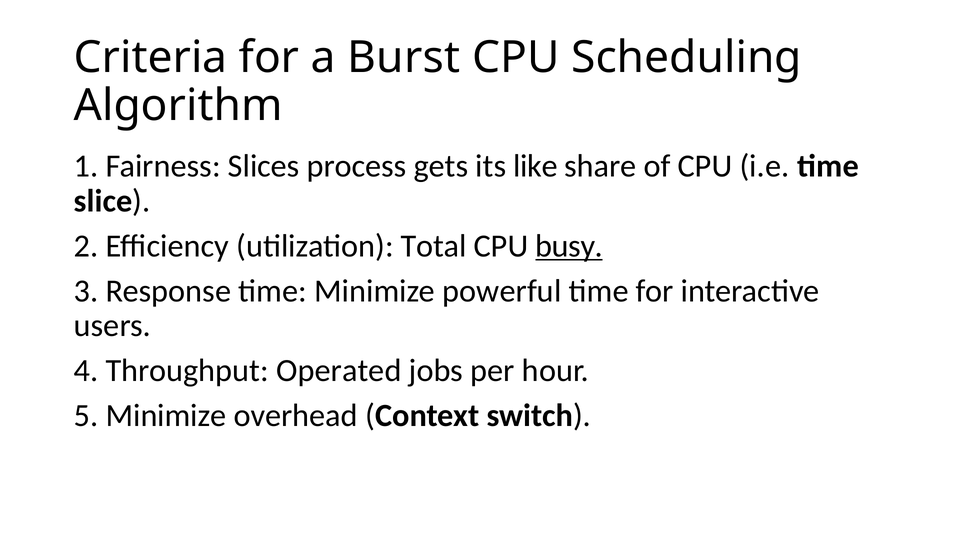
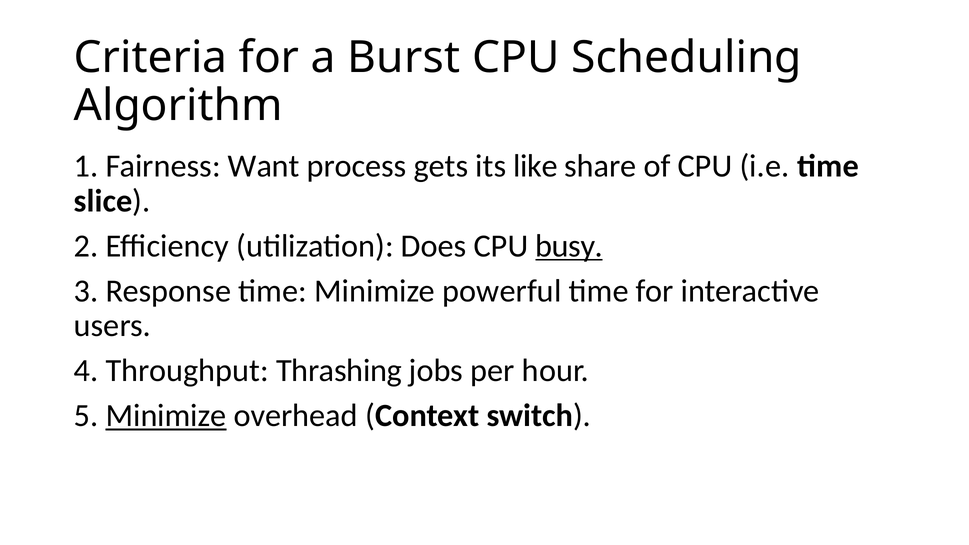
Slices: Slices -> Want
Total: Total -> Does
Operated: Operated -> Thrashing
Minimize at (166, 416) underline: none -> present
